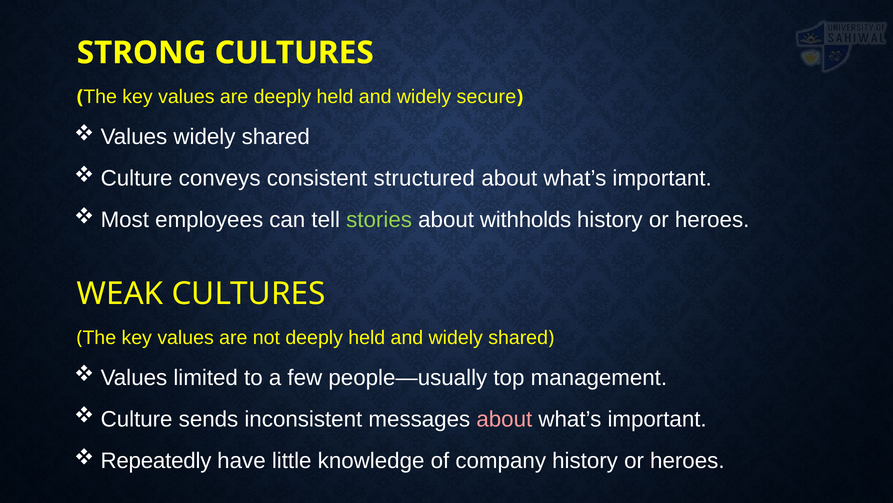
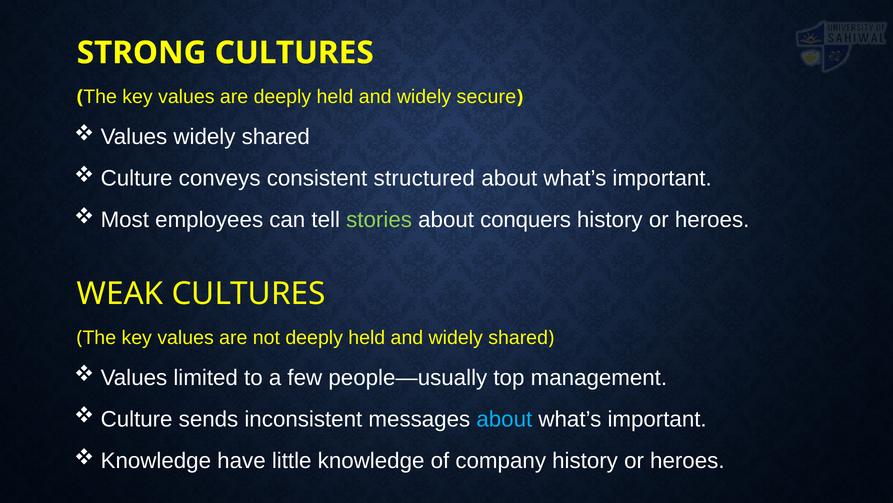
withholds: withholds -> conquers
about at (504, 419) colour: pink -> light blue
Repeatedly at (156, 460): Repeatedly -> Knowledge
